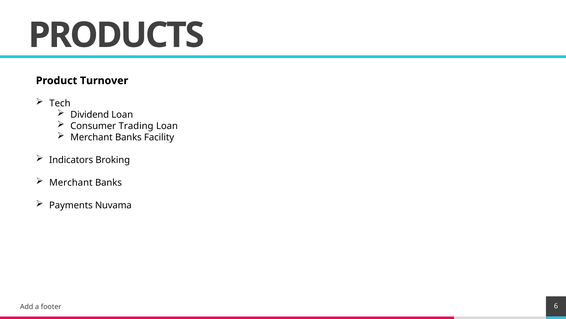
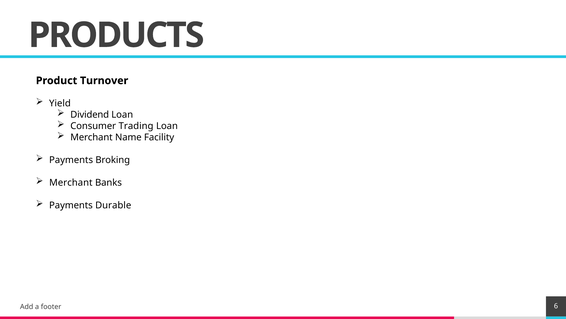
Tech: Tech -> Yield
Banks at (128, 137): Banks -> Name
Indicators at (71, 160): Indicators -> Payments
Nuvama: Nuvama -> Durable
